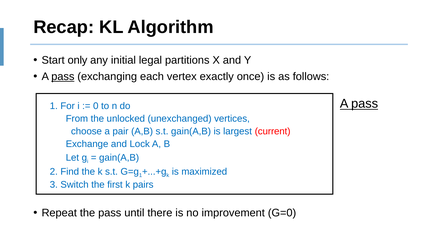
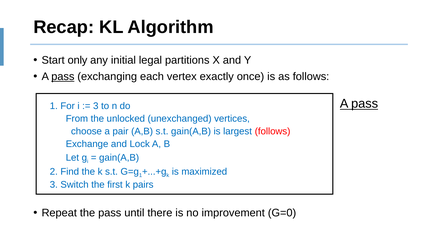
0 at (96, 106): 0 -> 3
largest current: current -> follows
